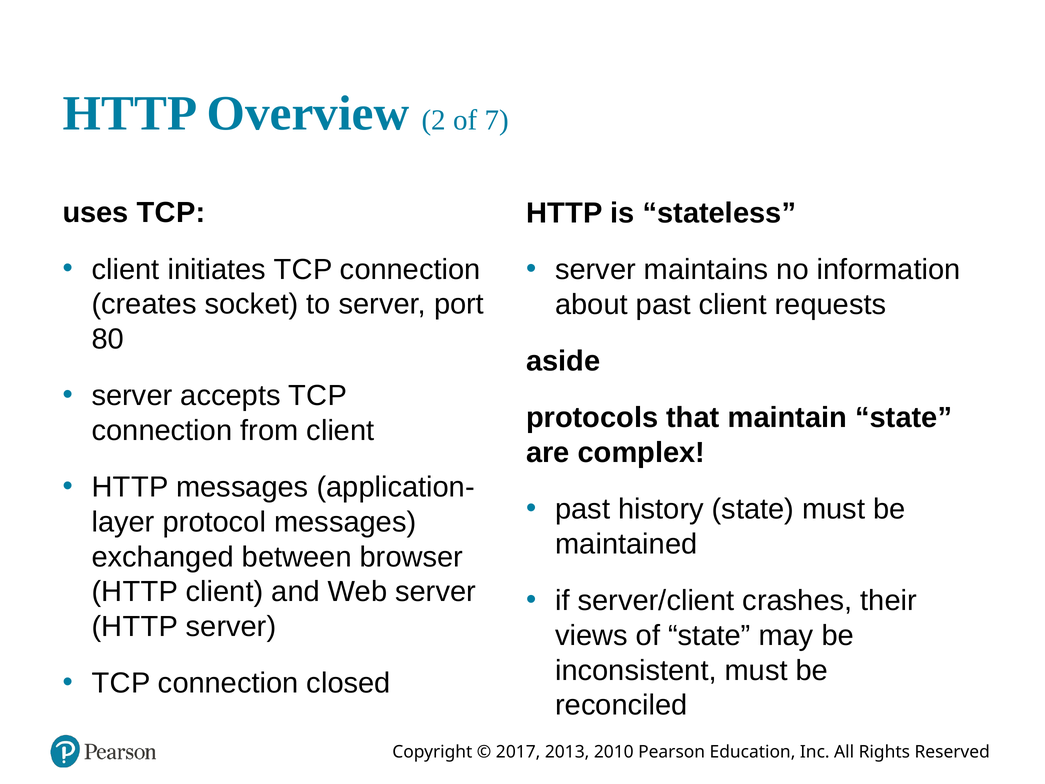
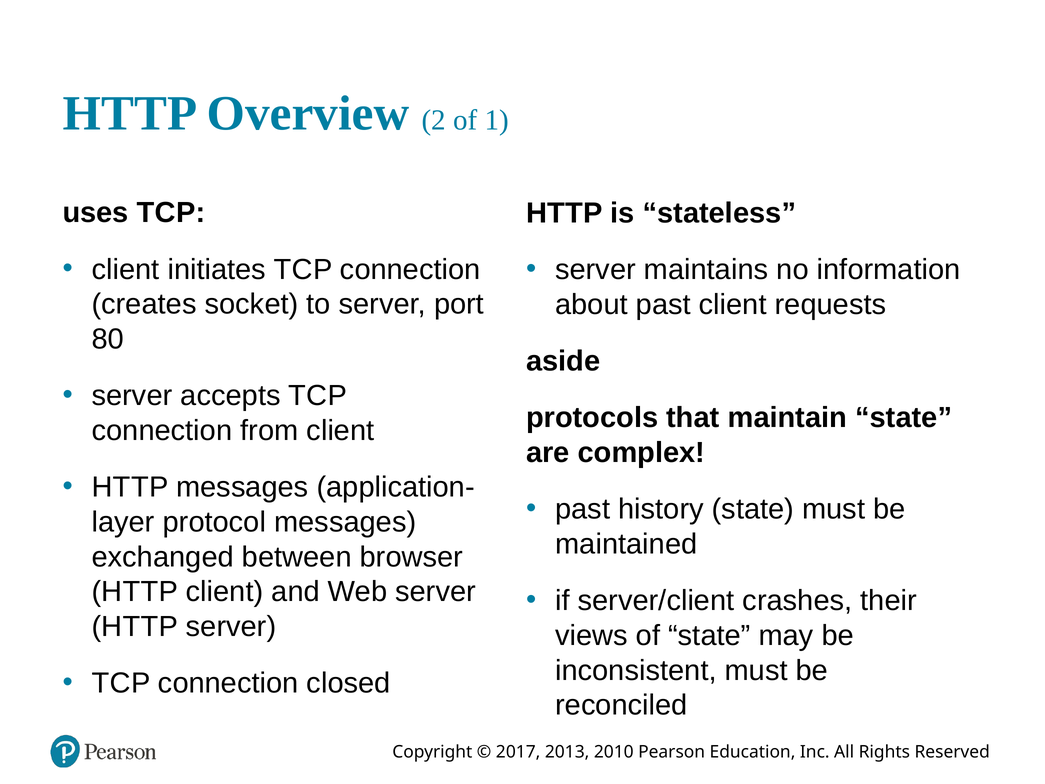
7: 7 -> 1
